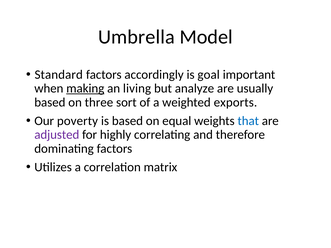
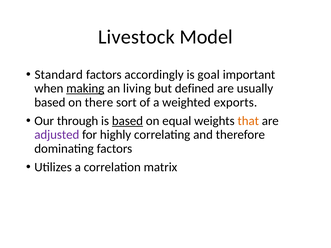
Umbrella: Umbrella -> Livestock
analyze: analyze -> defined
three: three -> there
poverty: poverty -> through
based at (127, 121) underline: none -> present
that colour: blue -> orange
